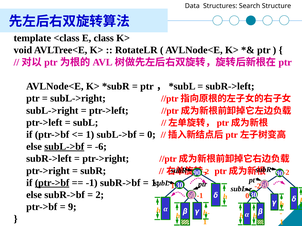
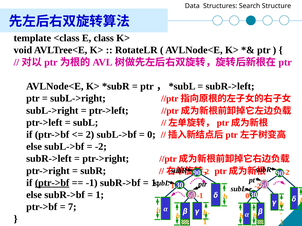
1 at (90, 135): 1 -> 2
subL->bf at (64, 147) underline: present -> none
-6 at (101, 147): -6 -> -2
2 at (100, 195): 2 -> 1
9: 9 -> 7
